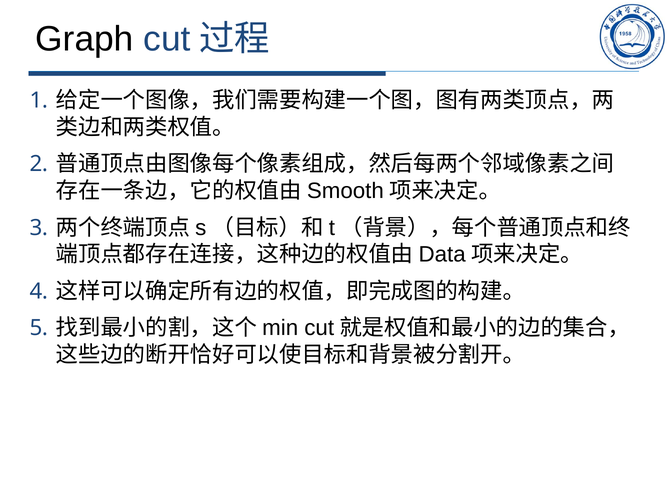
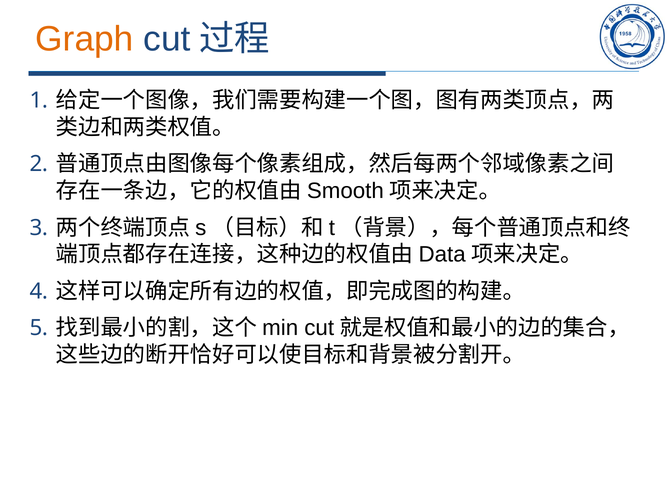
Graph colour: black -> orange
